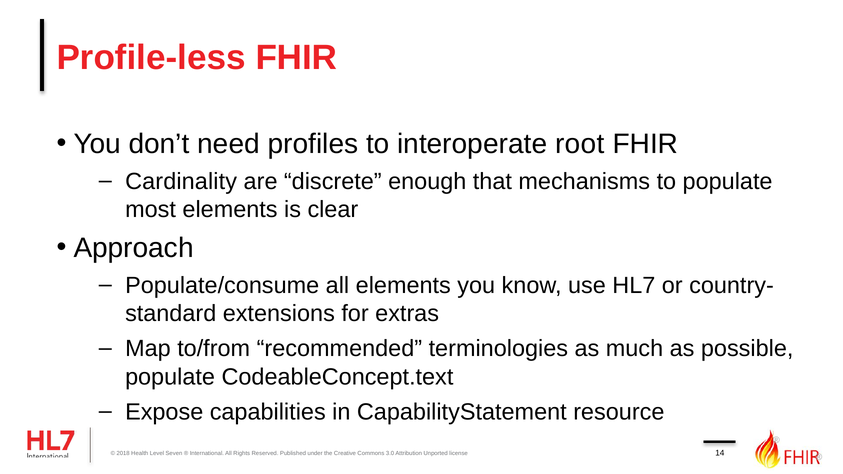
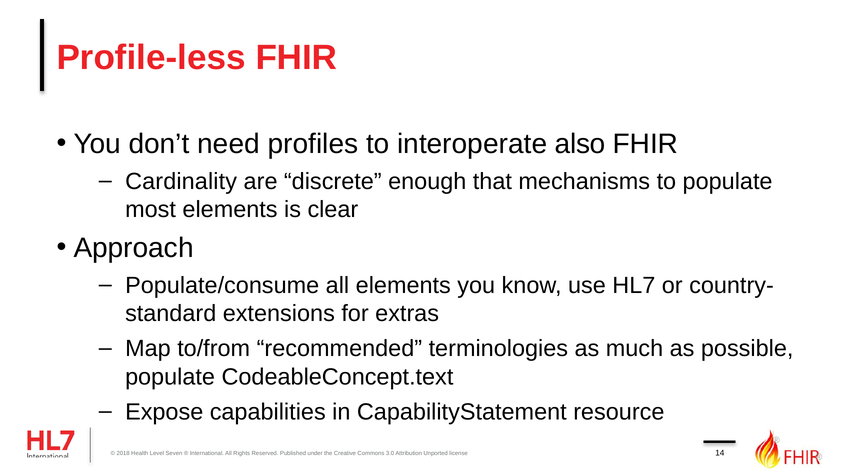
root: root -> also
